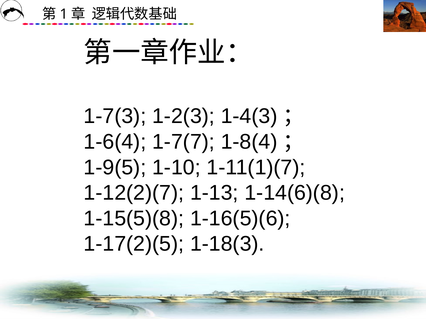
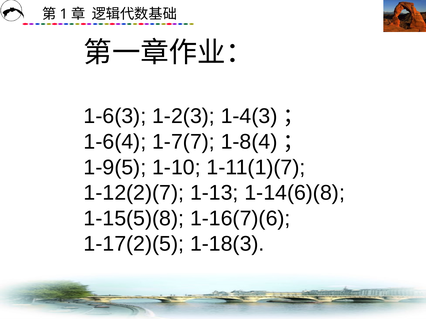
1-7(3: 1-7(3 -> 1-6(3
1-16(5)(6: 1-16(5)(6 -> 1-16(7)(6
